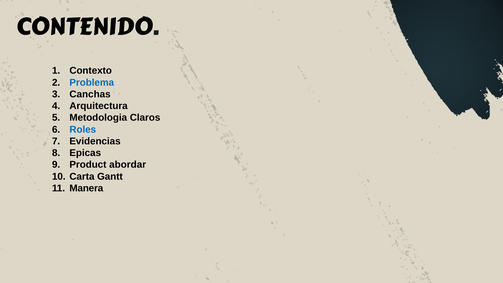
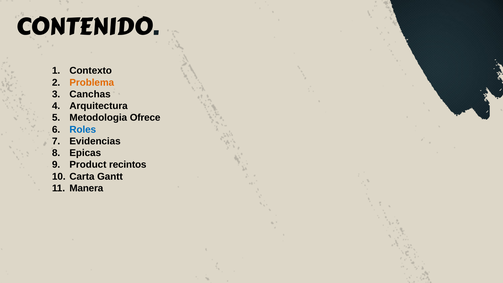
Problema colour: blue -> orange
Claros: Claros -> Ofrece
abordar: abordar -> recintos
